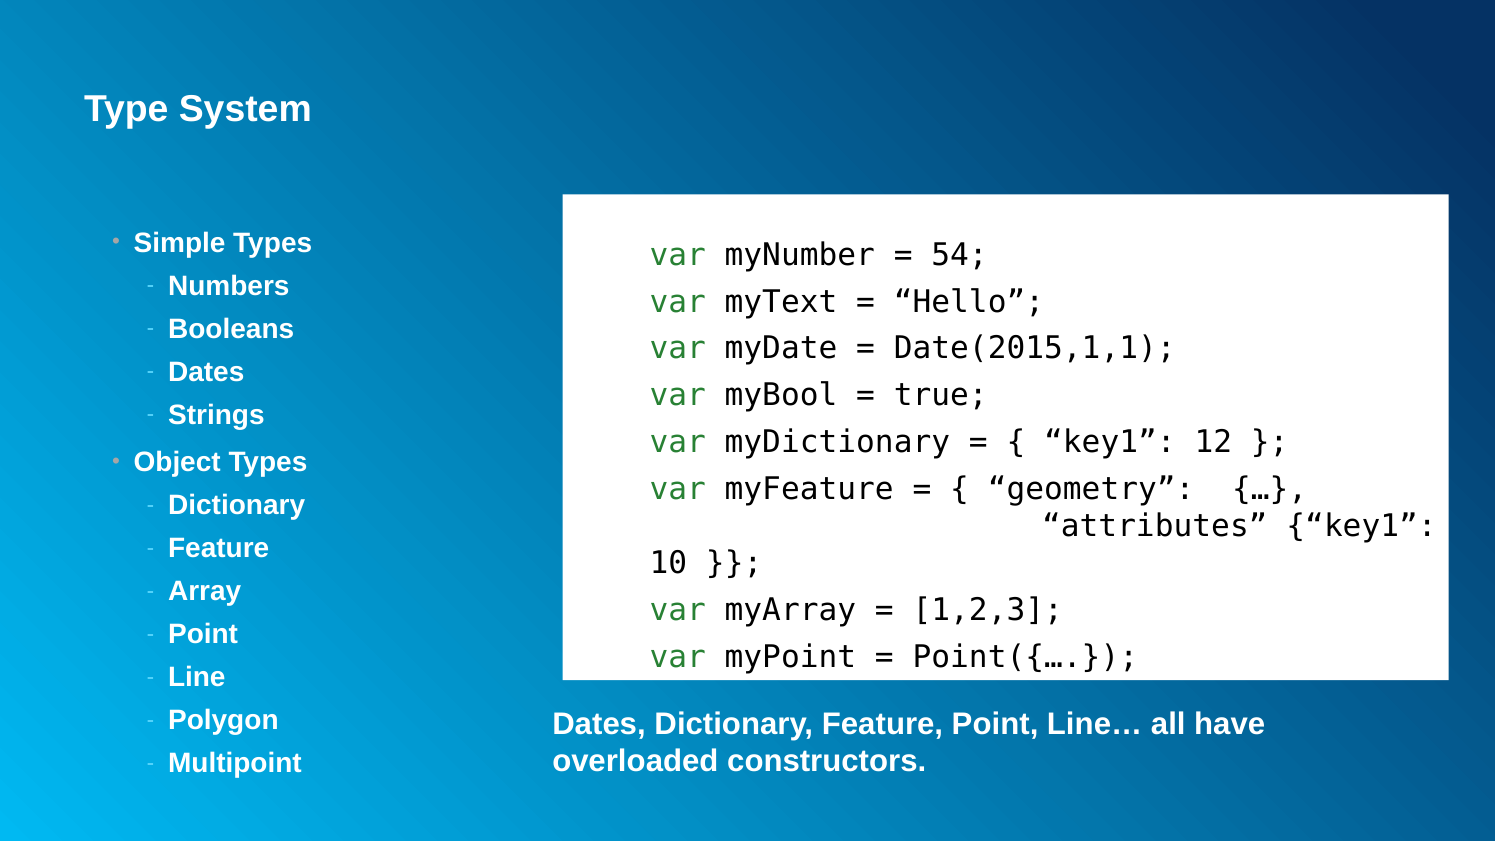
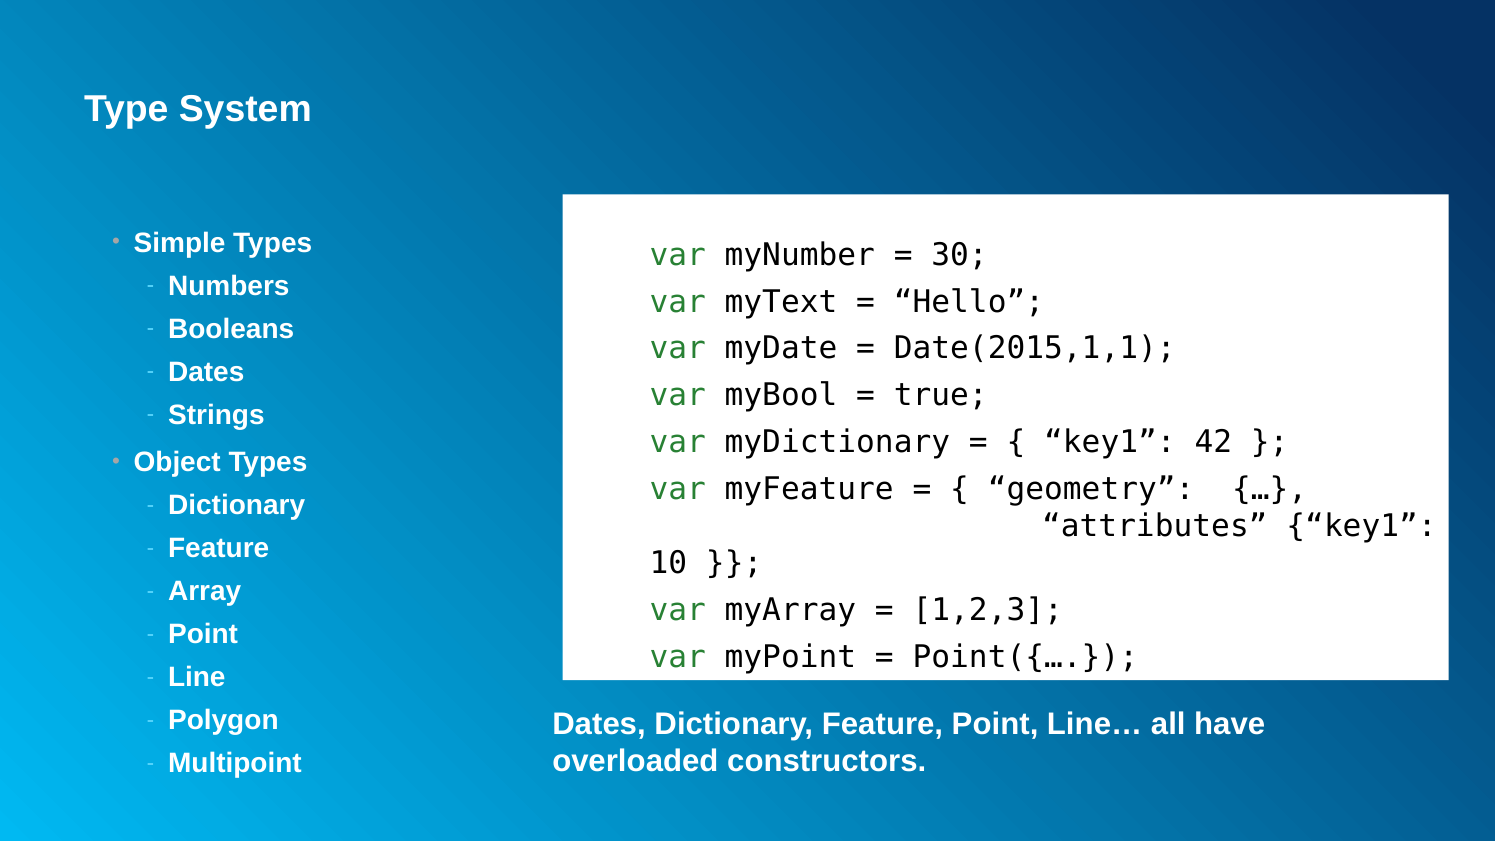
54: 54 -> 30
12: 12 -> 42
